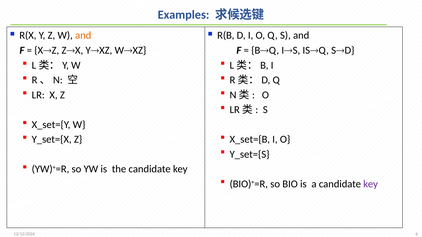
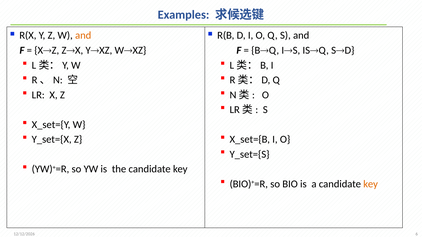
key at (371, 184) colour: purple -> orange
